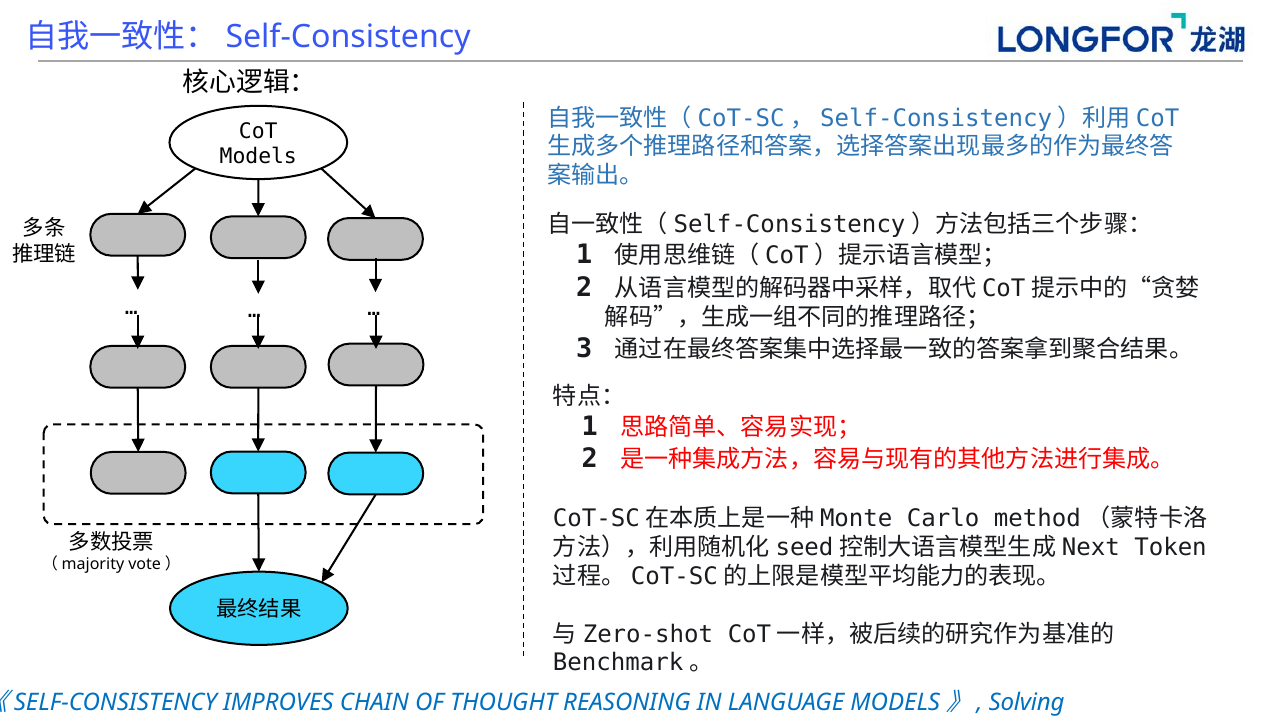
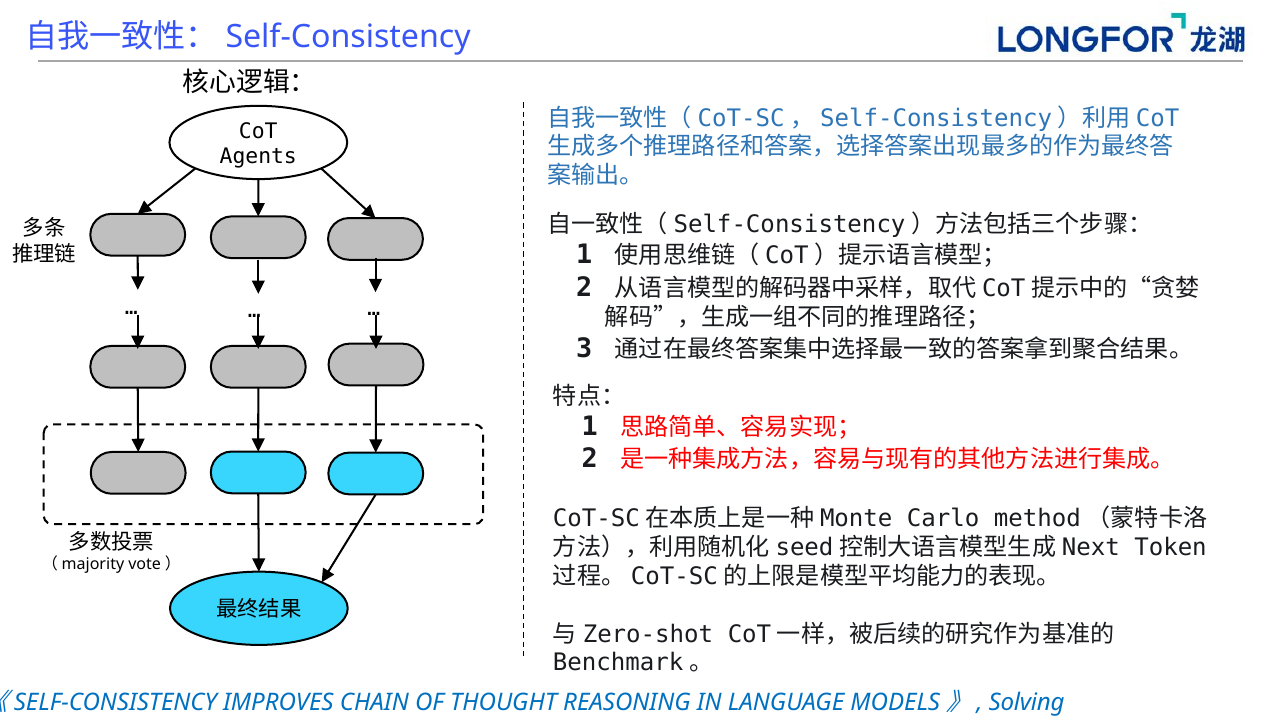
Models: Models -> Agents
